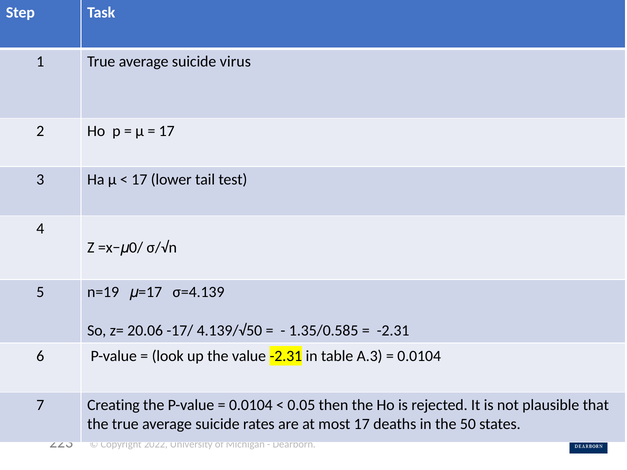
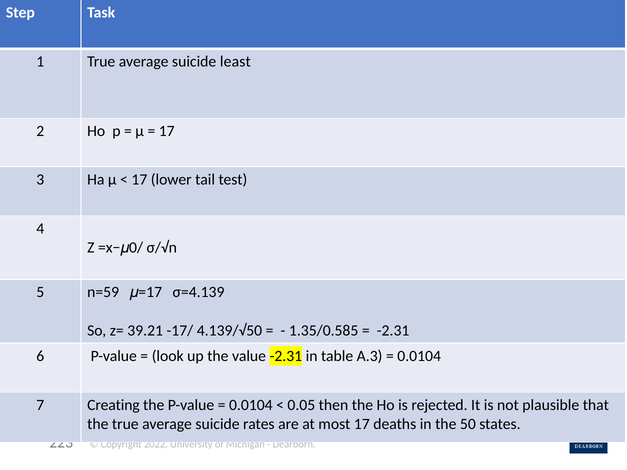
virus: virus -> least
n=19: n=19 -> n=59
20.06: 20.06 -> 39.21
